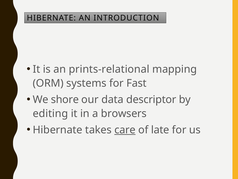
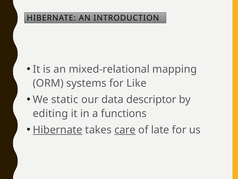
prints-relational: prints-relational -> mixed-relational
Fast: Fast -> Like
shore: shore -> static
browsers: browsers -> functions
Hibernate at (58, 130) underline: none -> present
